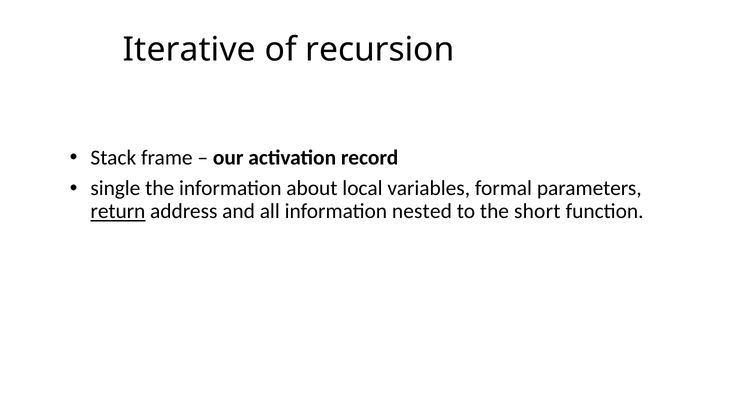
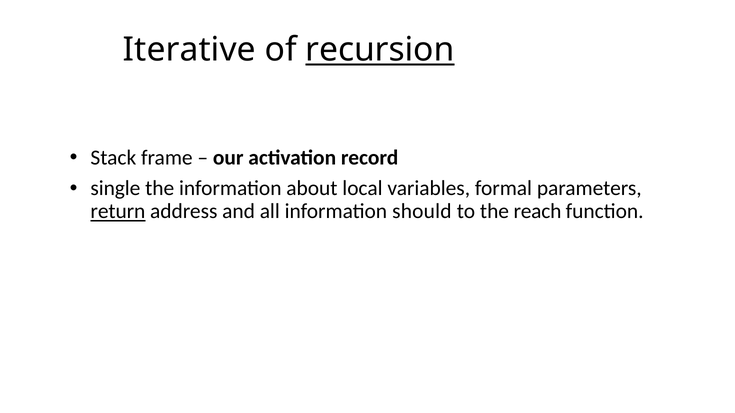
recursion underline: none -> present
nested: nested -> should
short: short -> reach
